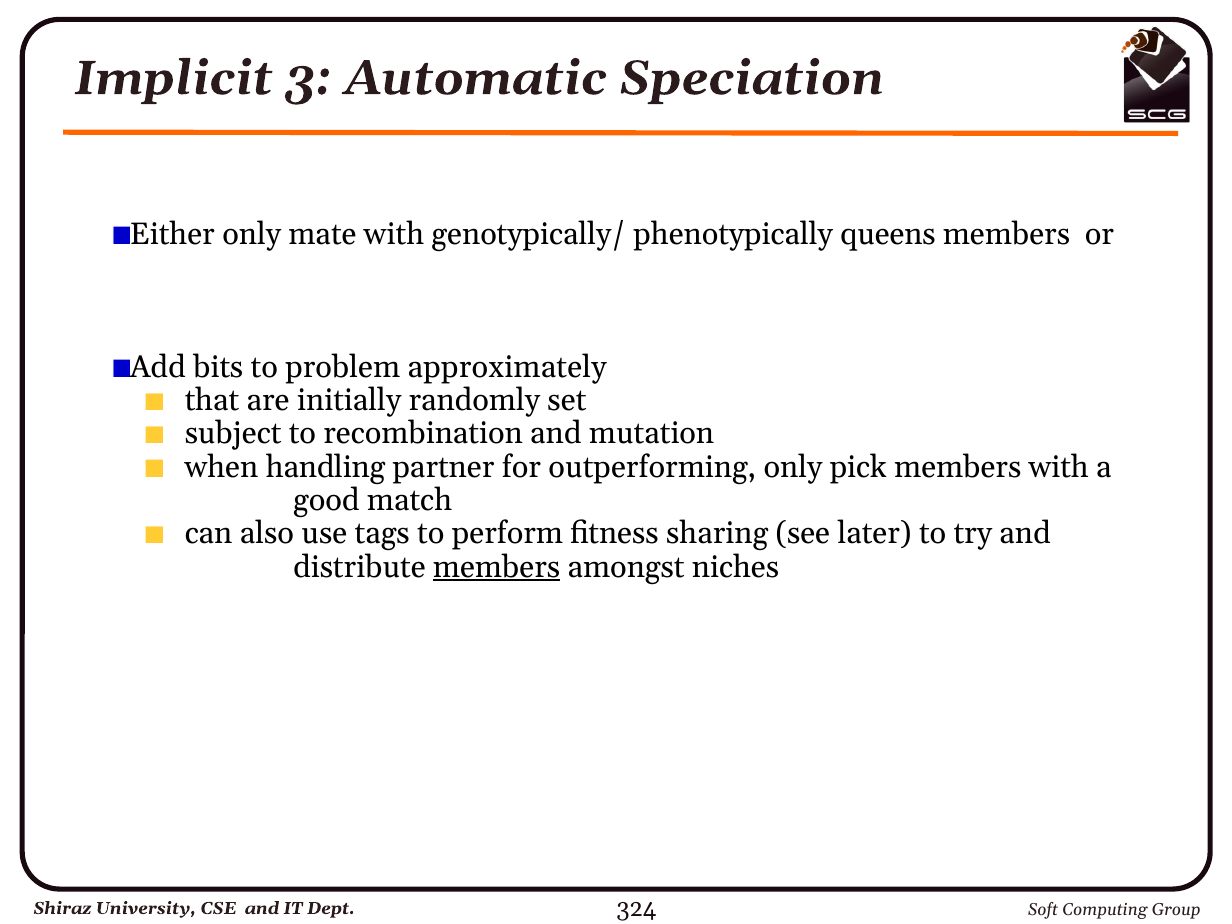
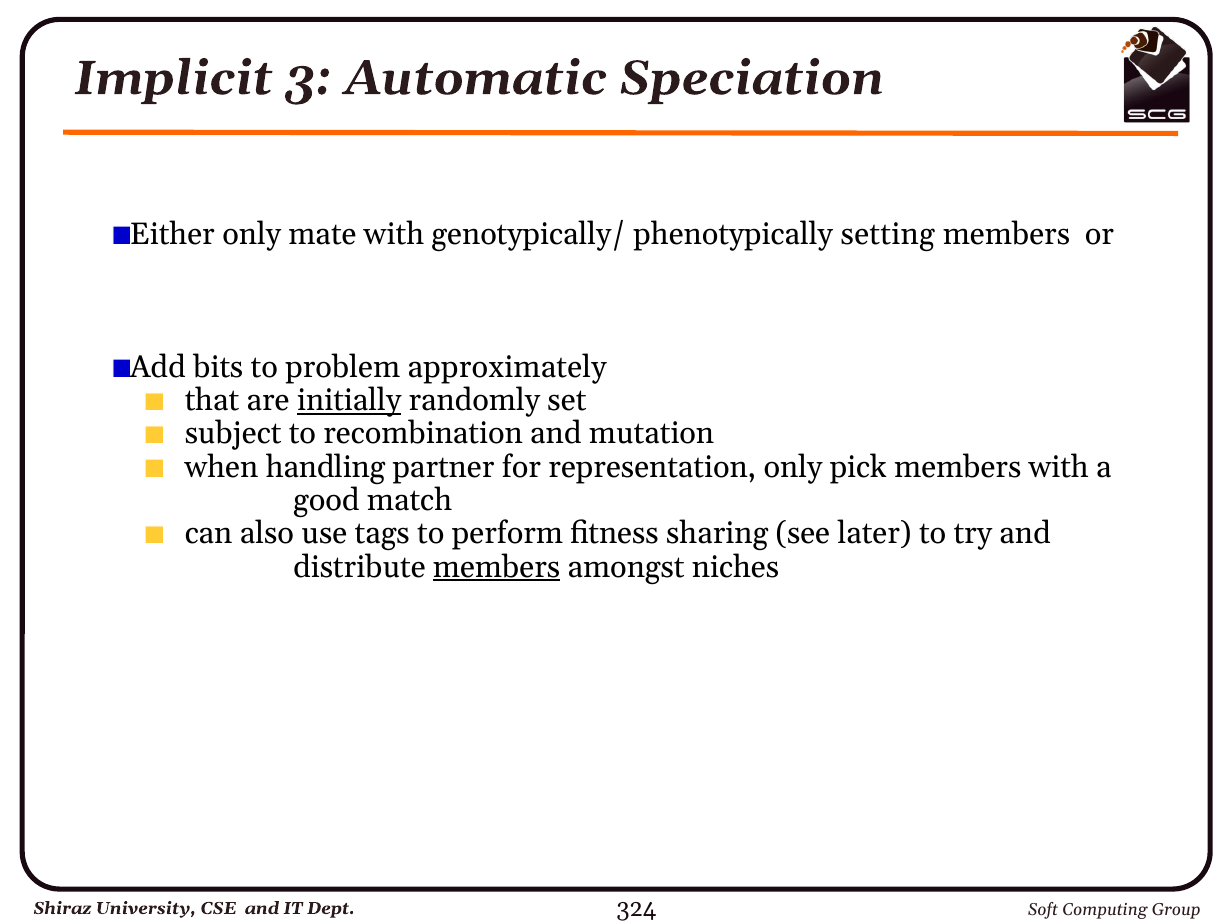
queens: queens -> setting
initially underline: none -> present
outperforming: outperforming -> representation
